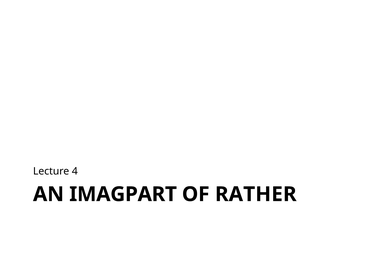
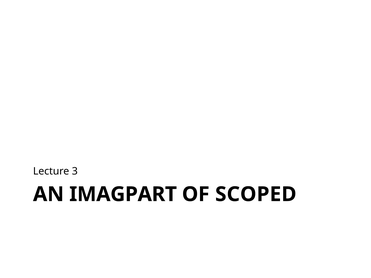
4: 4 -> 3
RATHER: RATHER -> SCOPED
